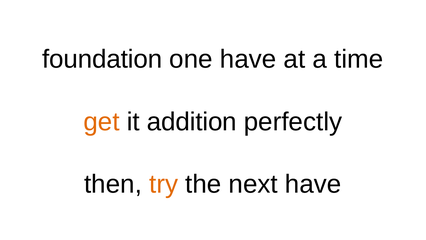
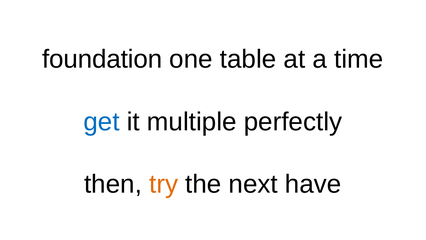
one have: have -> table
get colour: orange -> blue
addition: addition -> multiple
